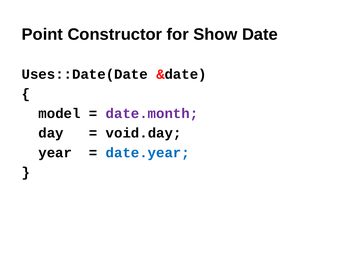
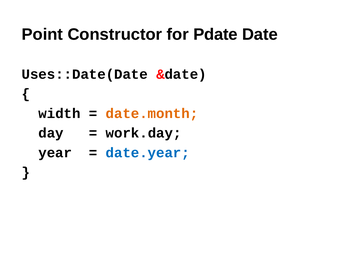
Show: Show -> Pdate
model: model -> width
date.month colour: purple -> orange
void.day: void.day -> work.day
